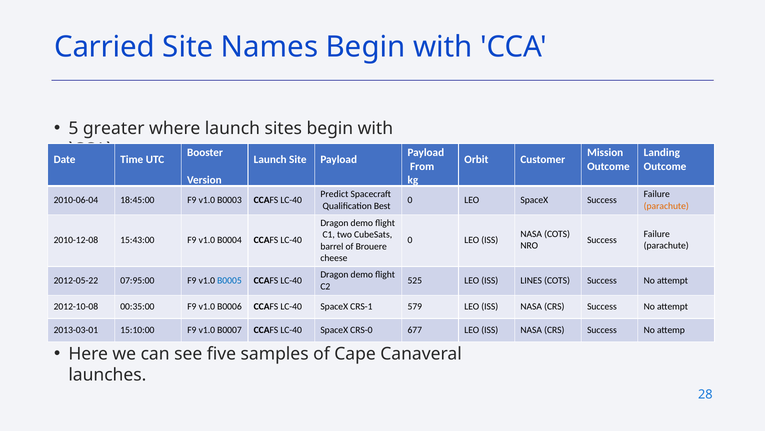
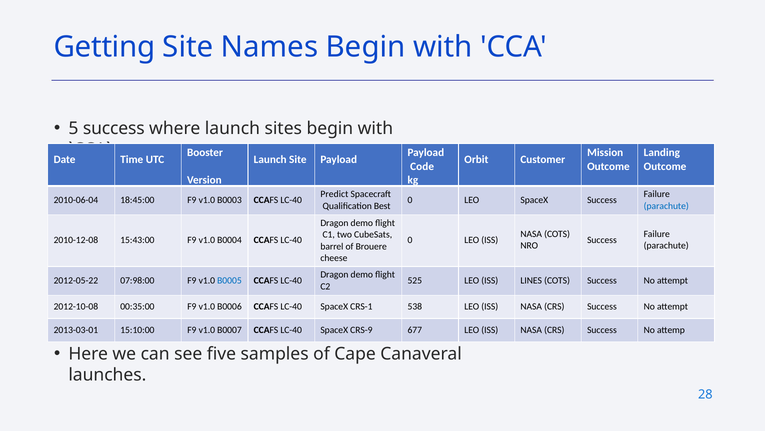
Carried: Carried -> Getting
5 greater: greater -> success
From: From -> Code
parachute at (666, 206) colour: orange -> blue
07:95:00: 07:95:00 -> 07:98:00
579: 579 -> 538
CRS-0: CRS-0 -> CRS-9
